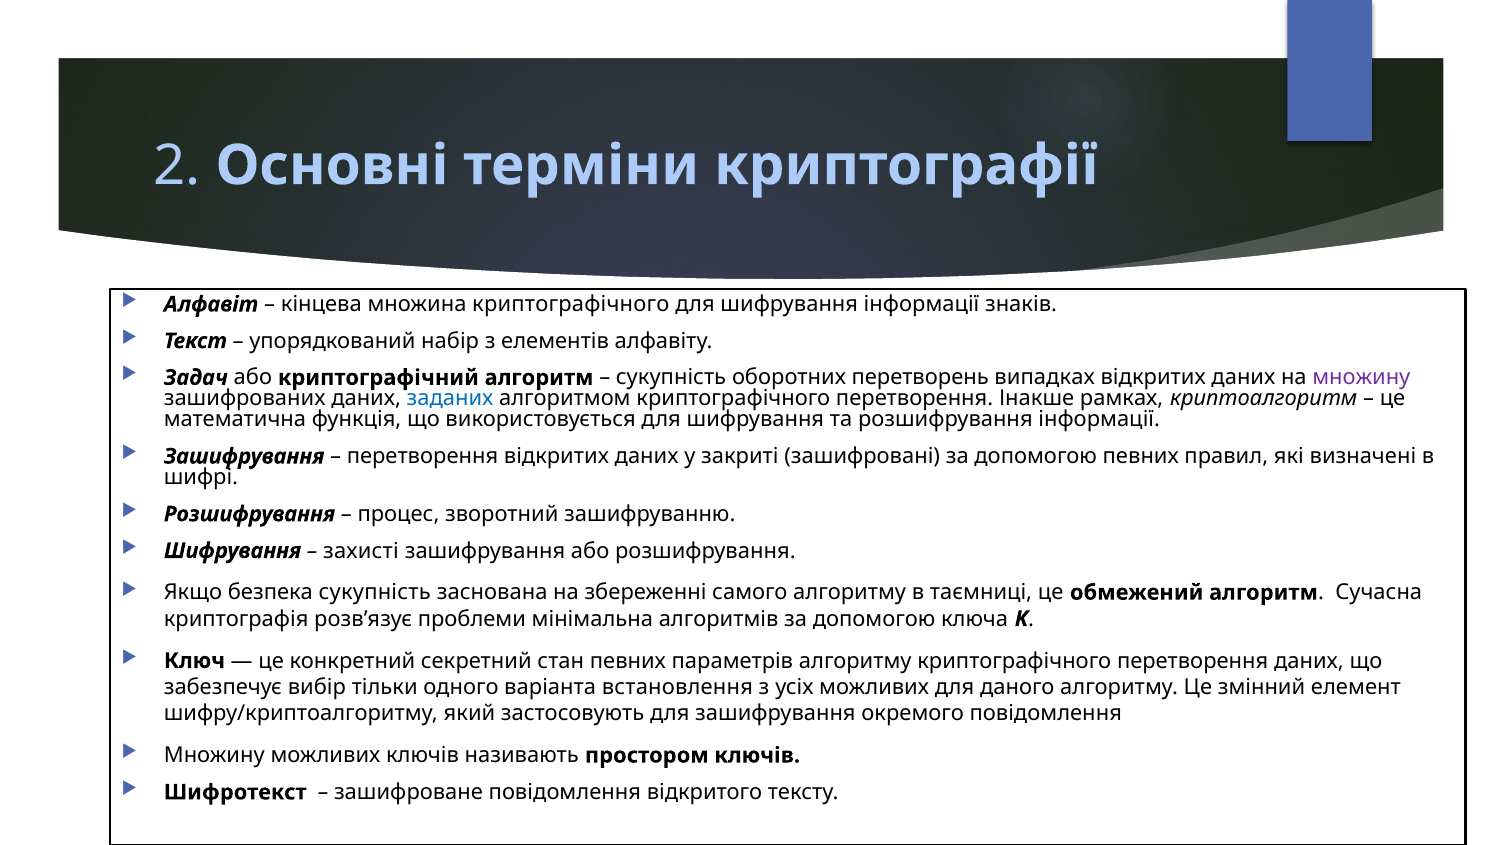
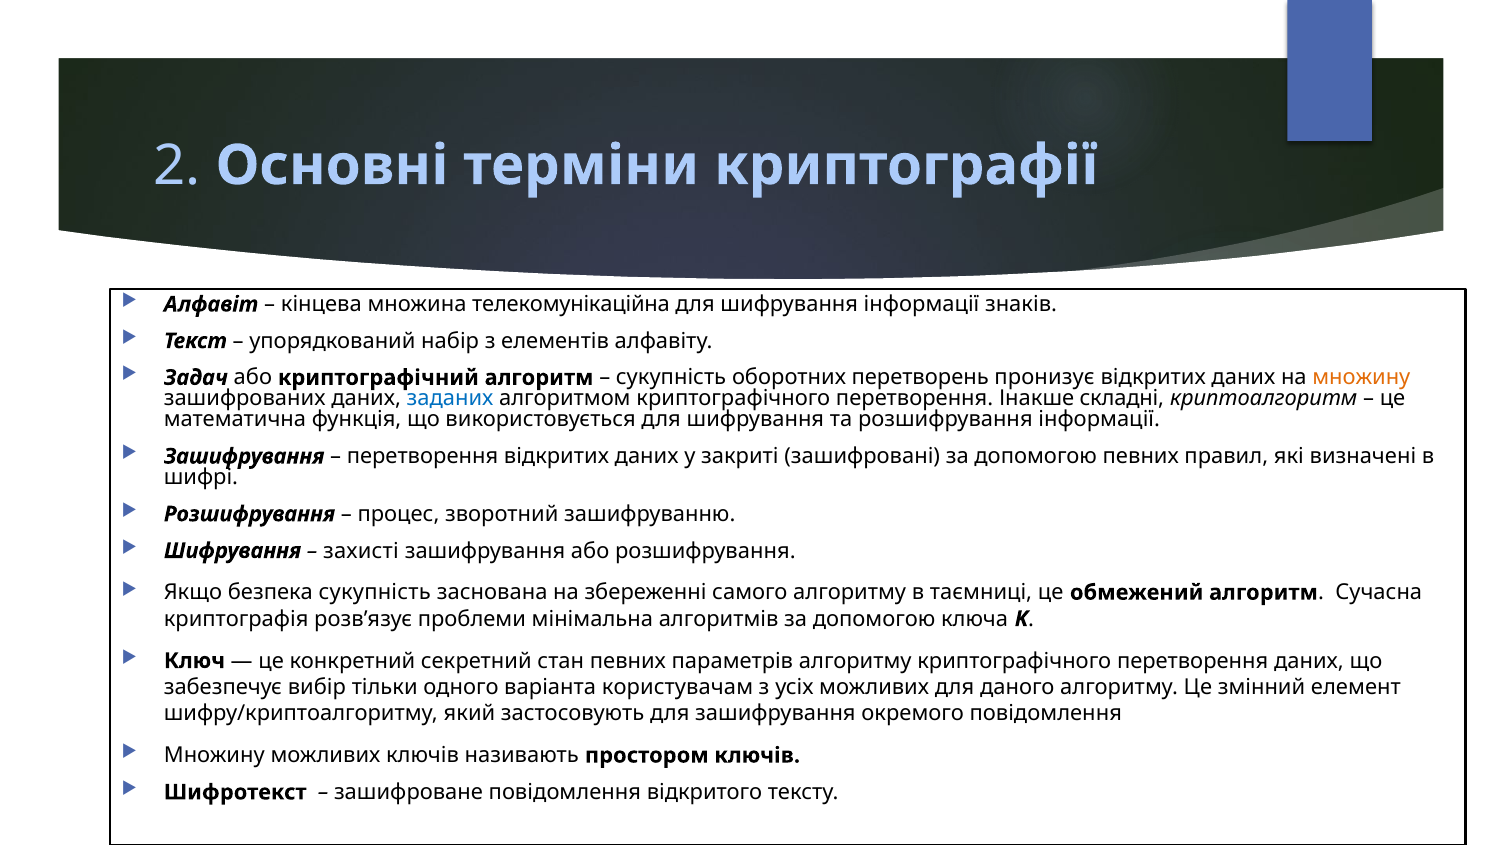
множина криптографічного: криптографічного -> телекомунікаційна
випадках: випадках -> пронизує
множину at (1361, 378) colour: purple -> orange
рамках: рамках -> складні
встановлення: встановлення -> користувачам
